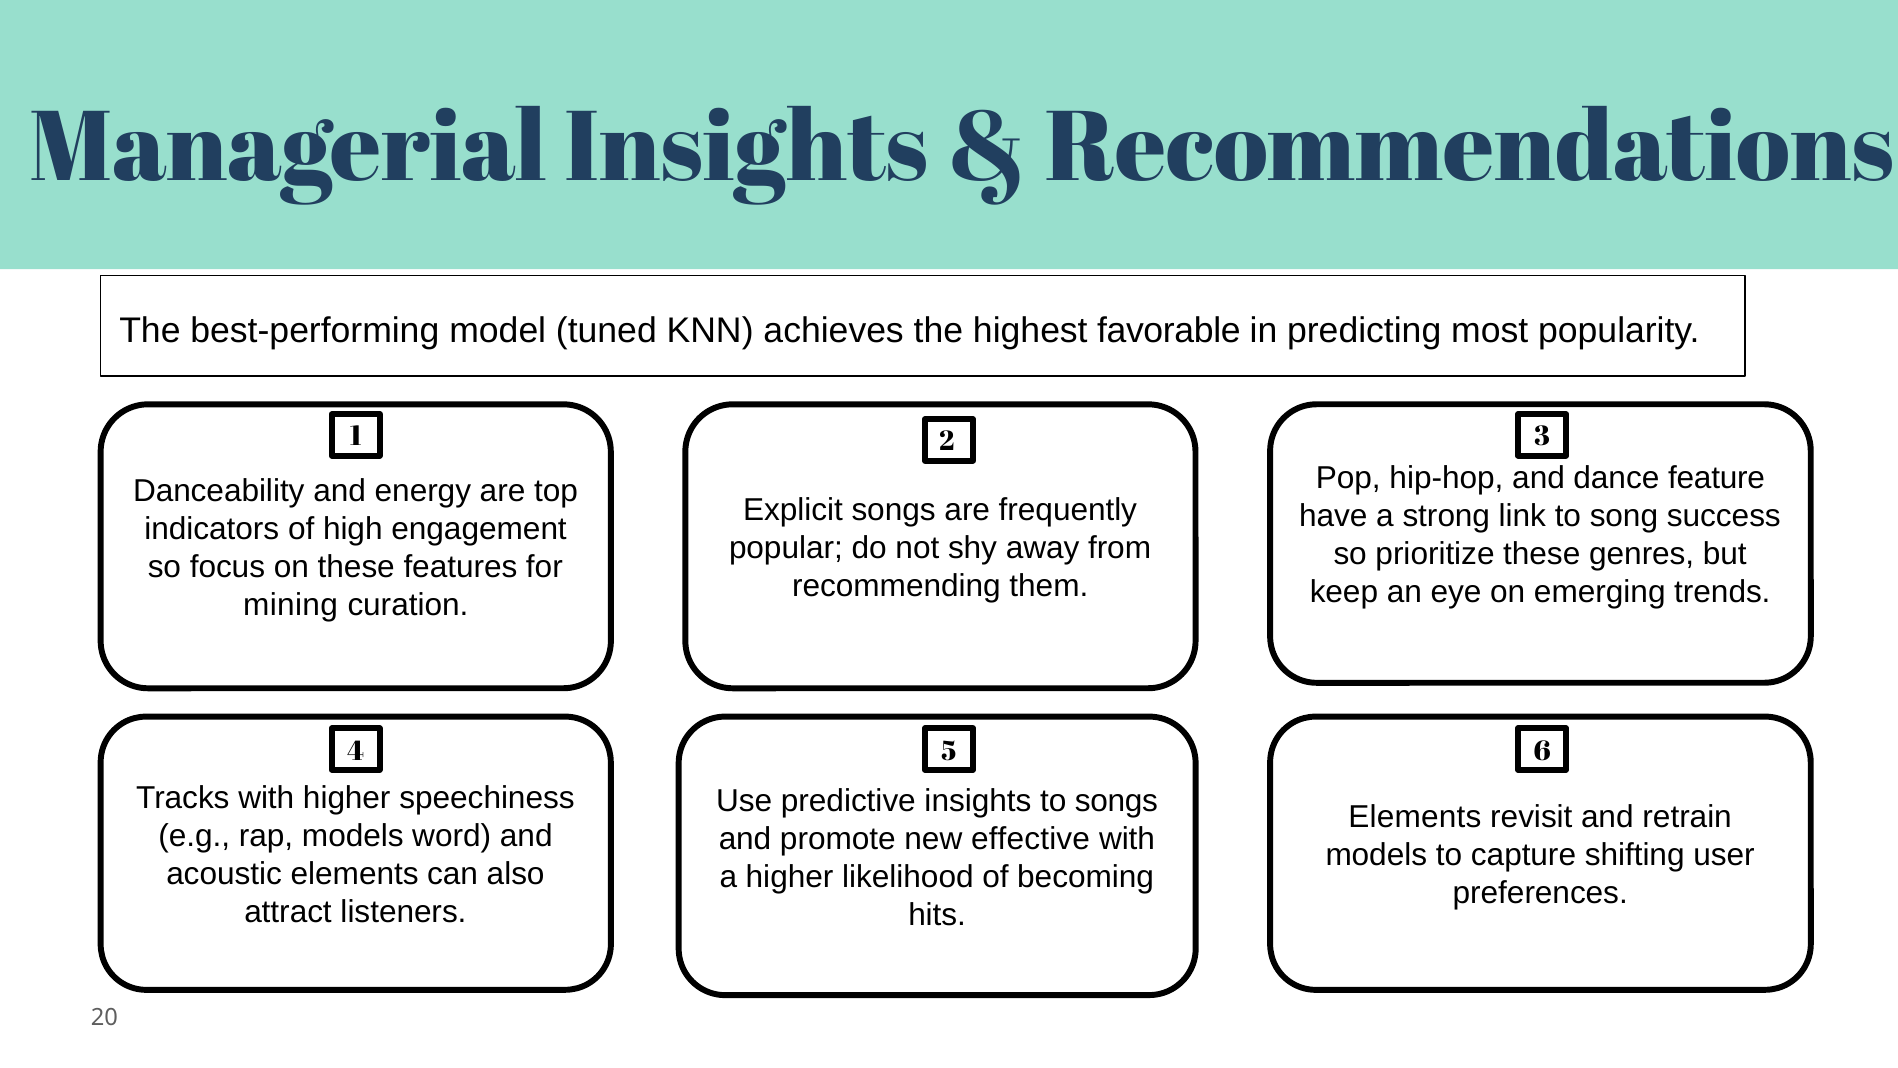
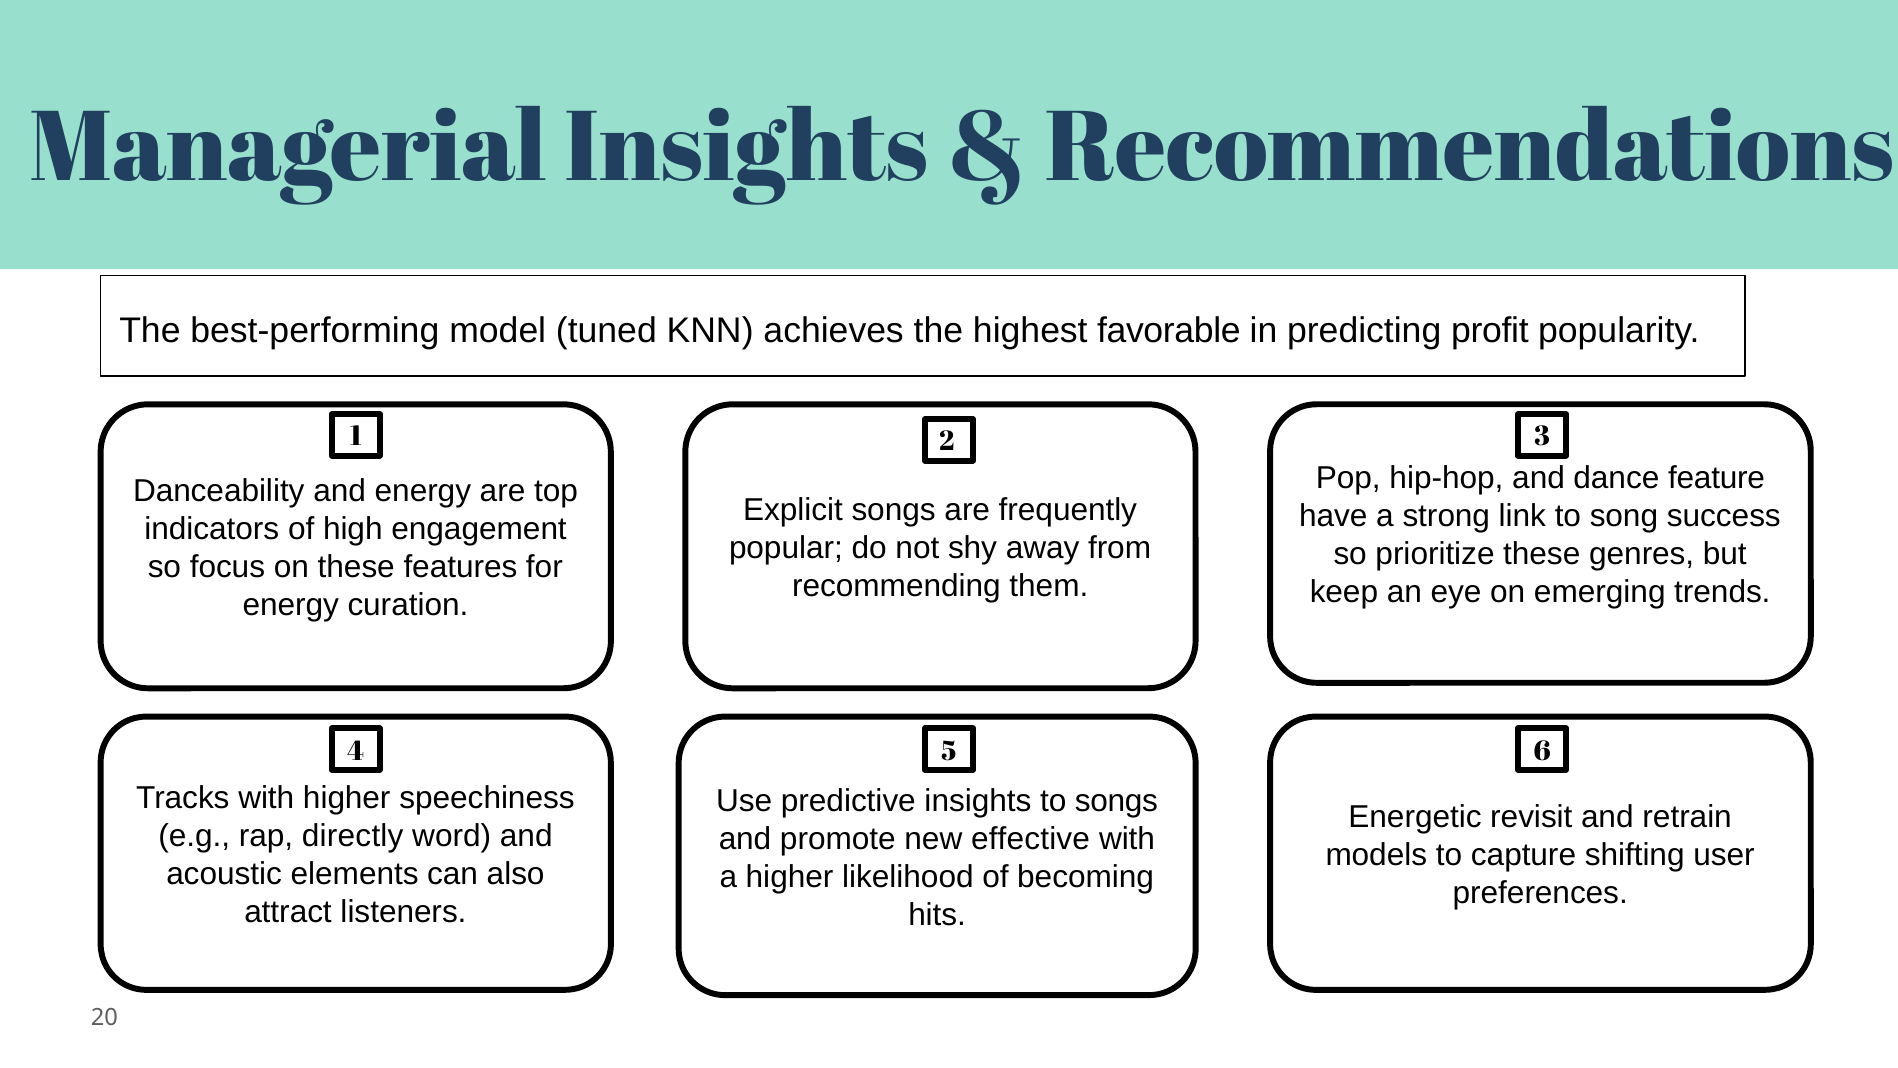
most: most -> profit
mining at (291, 605): mining -> energy
Elements at (1415, 817): Elements -> Energetic
rap models: models -> directly
